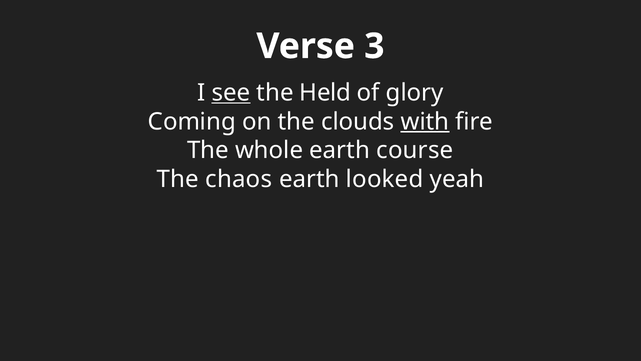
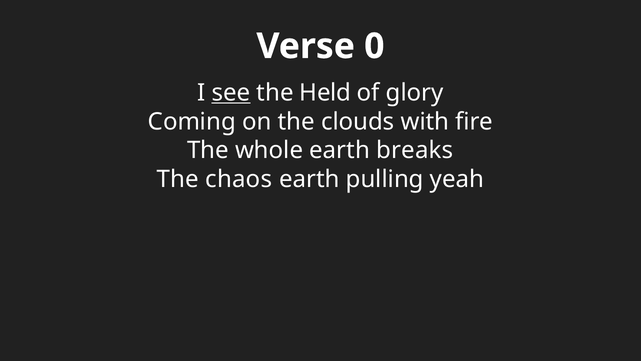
3: 3 -> 0
with underline: present -> none
course: course -> breaks
looked: looked -> pulling
